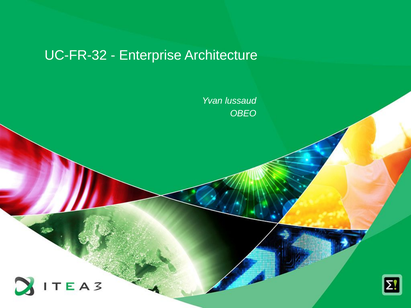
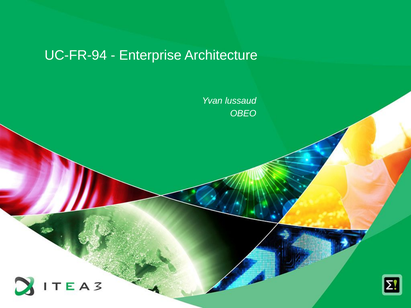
UC-FR-32: UC-FR-32 -> UC-FR-94
